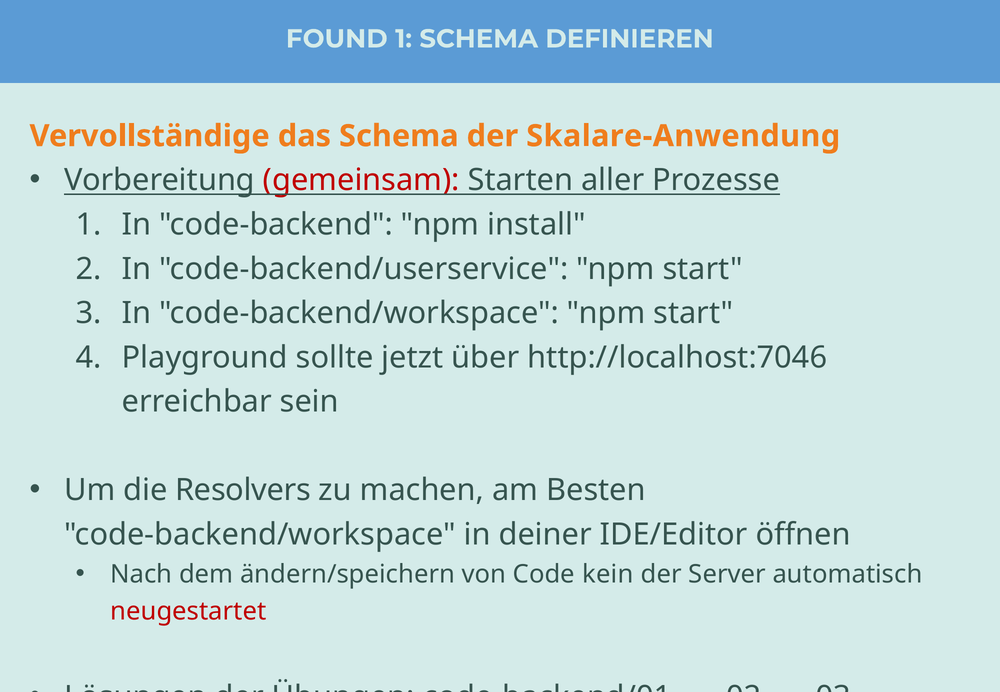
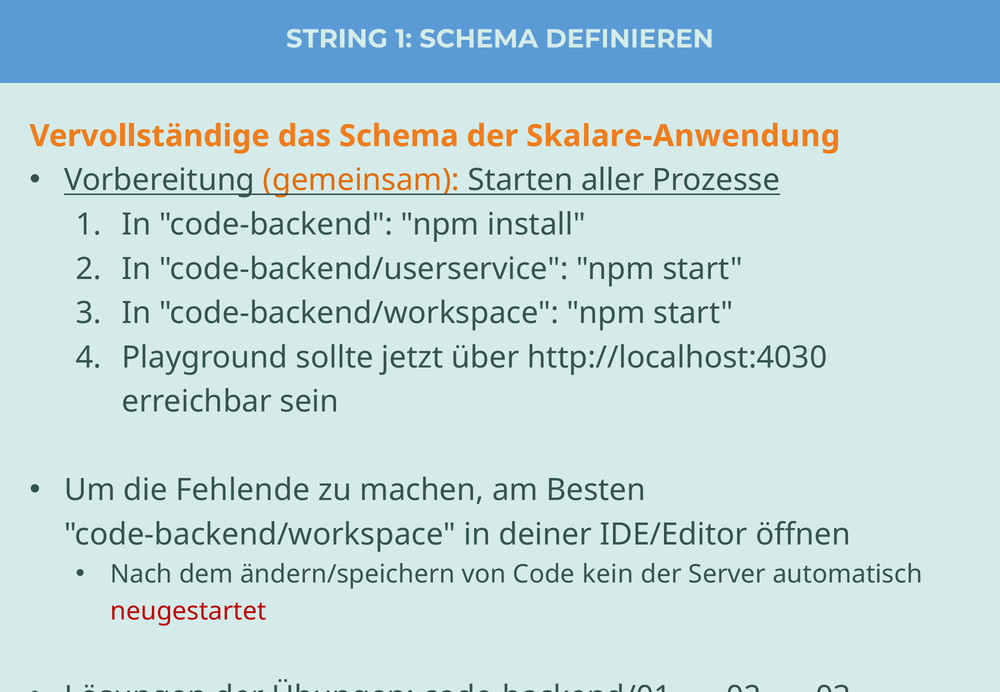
FOUND: FOUND -> STRING
gemeinsam colour: red -> orange
http://localhost:7046: http://localhost:7046 -> http://localhost:4030
Resolvers: Resolvers -> Fehlende
